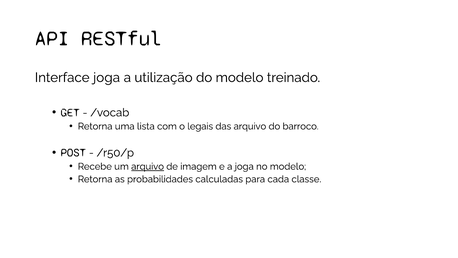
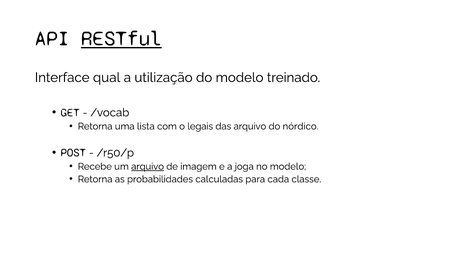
RESTful underline: none -> present
Interface joga: joga -> qual
barroco: barroco -> nórdico
